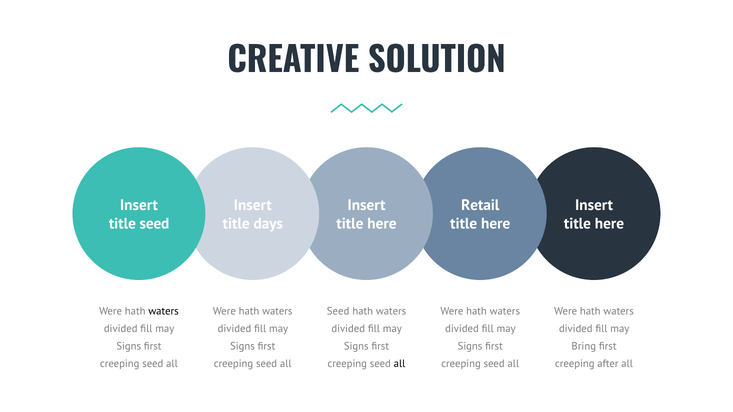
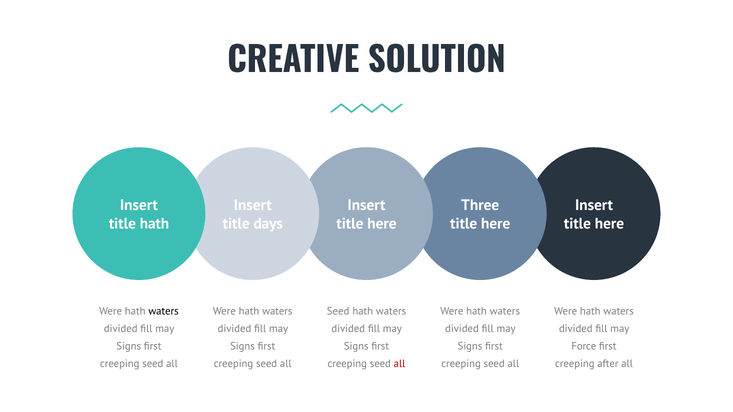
Retail: Retail -> Three
title seed: seed -> hath
Bring: Bring -> Force
all at (400, 364) colour: black -> red
